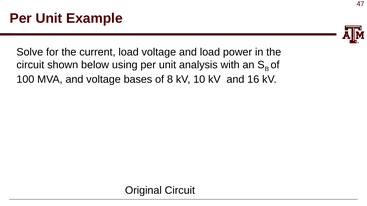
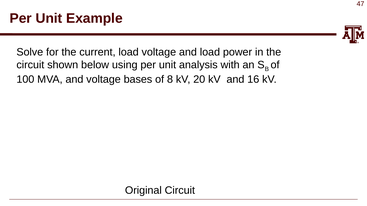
10: 10 -> 20
